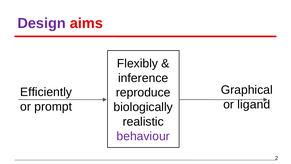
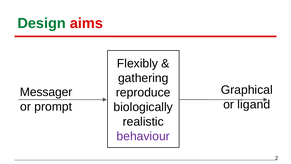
Design colour: purple -> green
inference: inference -> gathering
Efficiently: Efficiently -> Messager
